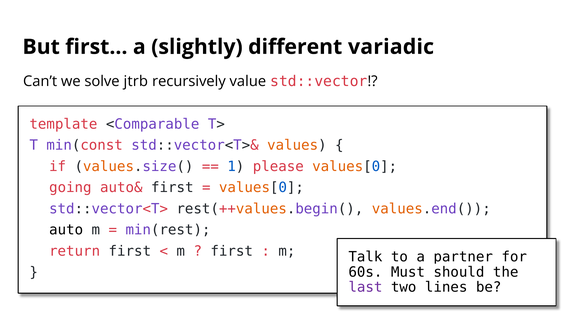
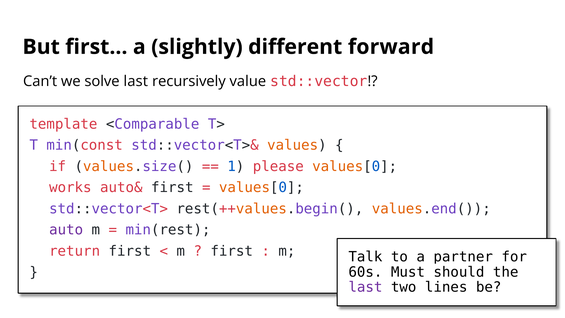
variadic: variadic -> forward
solve jtrb: jtrb -> last
going: going -> works
auto colour: black -> purple
